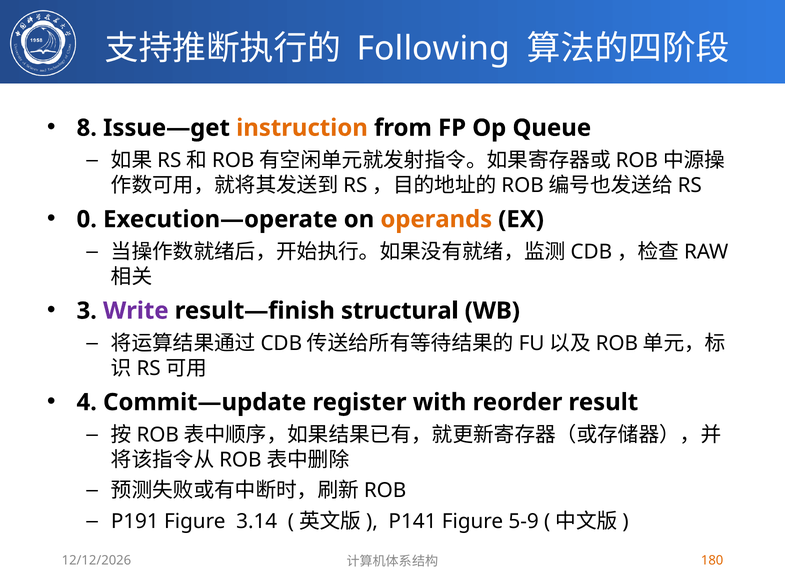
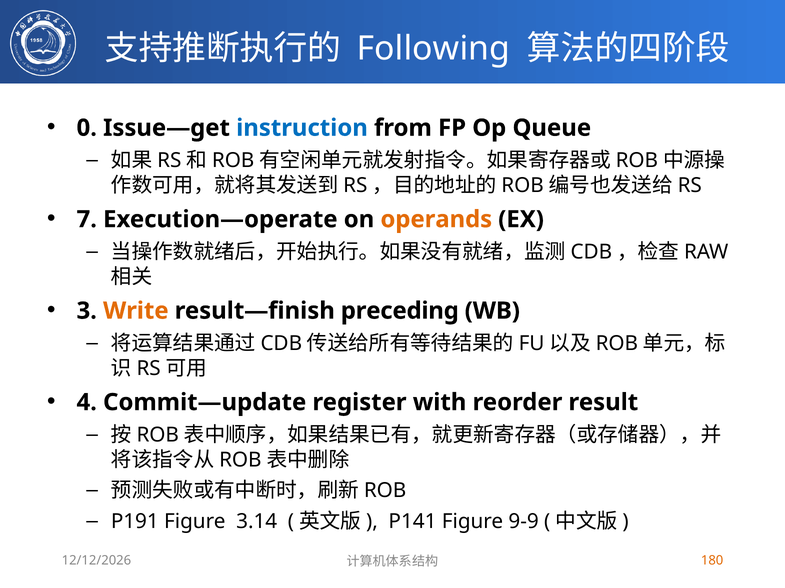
8: 8 -> 0
instruction colour: orange -> blue
0: 0 -> 7
Write colour: purple -> orange
structural: structural -> preceding
5-9: 5-9 -> 9-9
